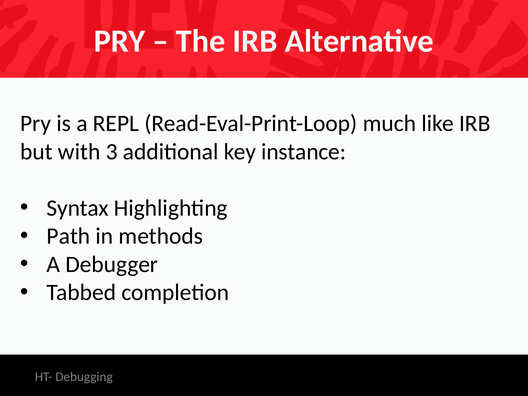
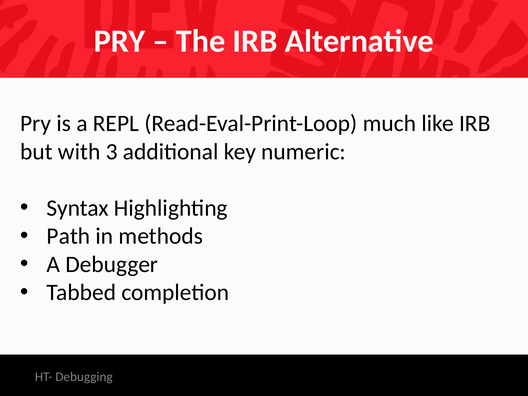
instance: instance -> numeric
